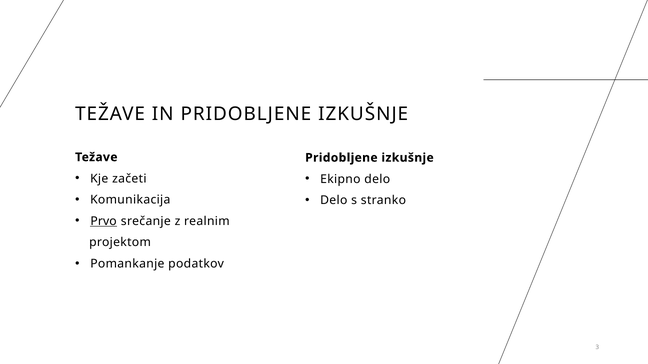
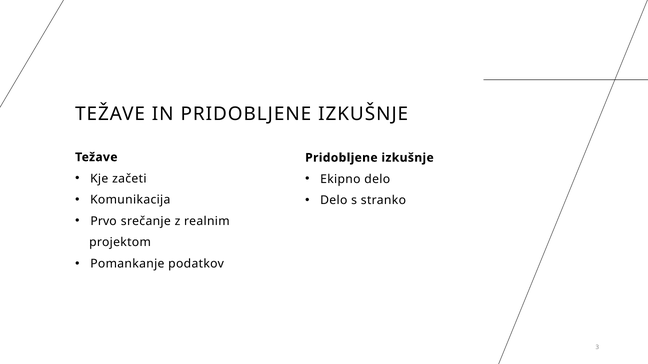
Prvo underline: present -> none
